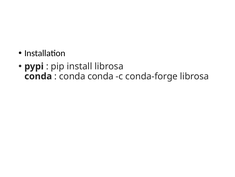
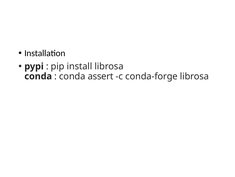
conda conda: conda -> assert
